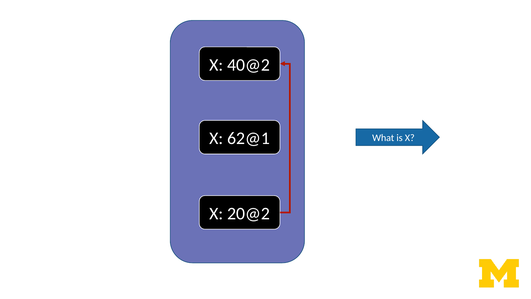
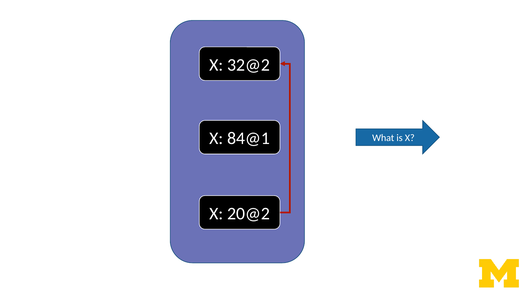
40@2: 40@2 -> 32@2
62@1: 62@1 -> 84@1
